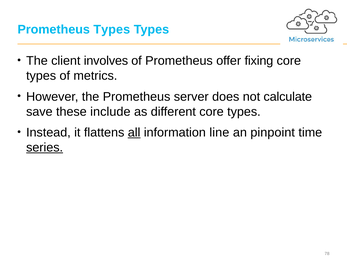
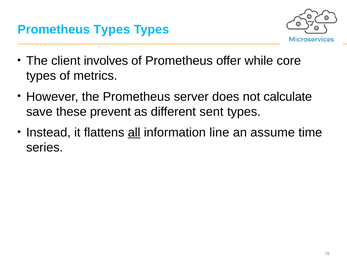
fixing: fixing -> while
include: include -> prevent
different core: core -> sent
pinpoint: pinpoint -> assume
series underline: present -> none
